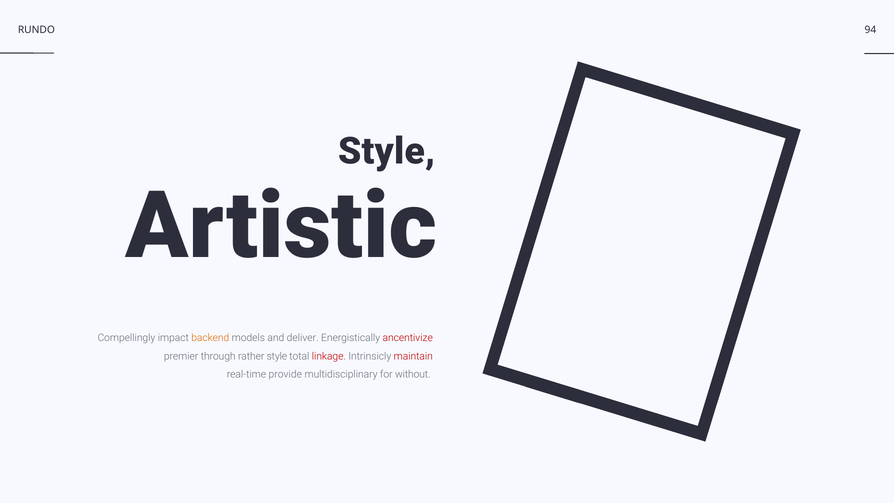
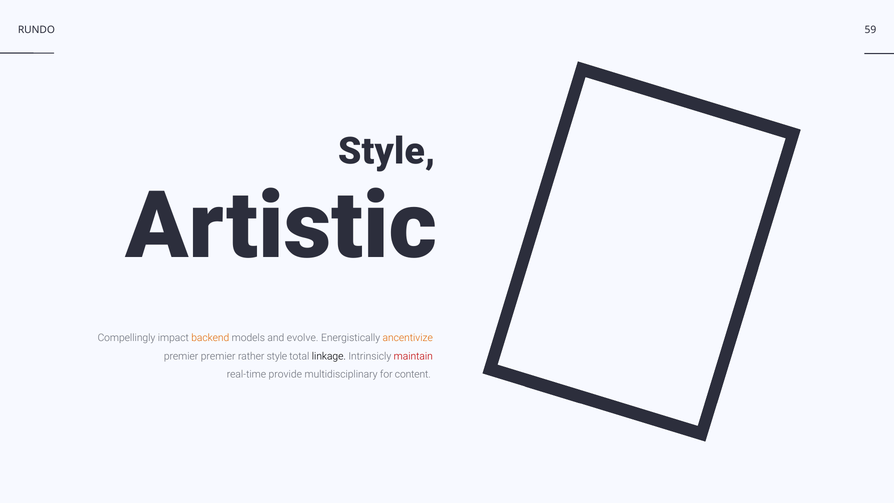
94: 94 -> 59
deliver: deliver -> evolve
ancentivize colour: red -> orange
premier through: through -> premier
linkage colour: red -> black
without: without -> content
